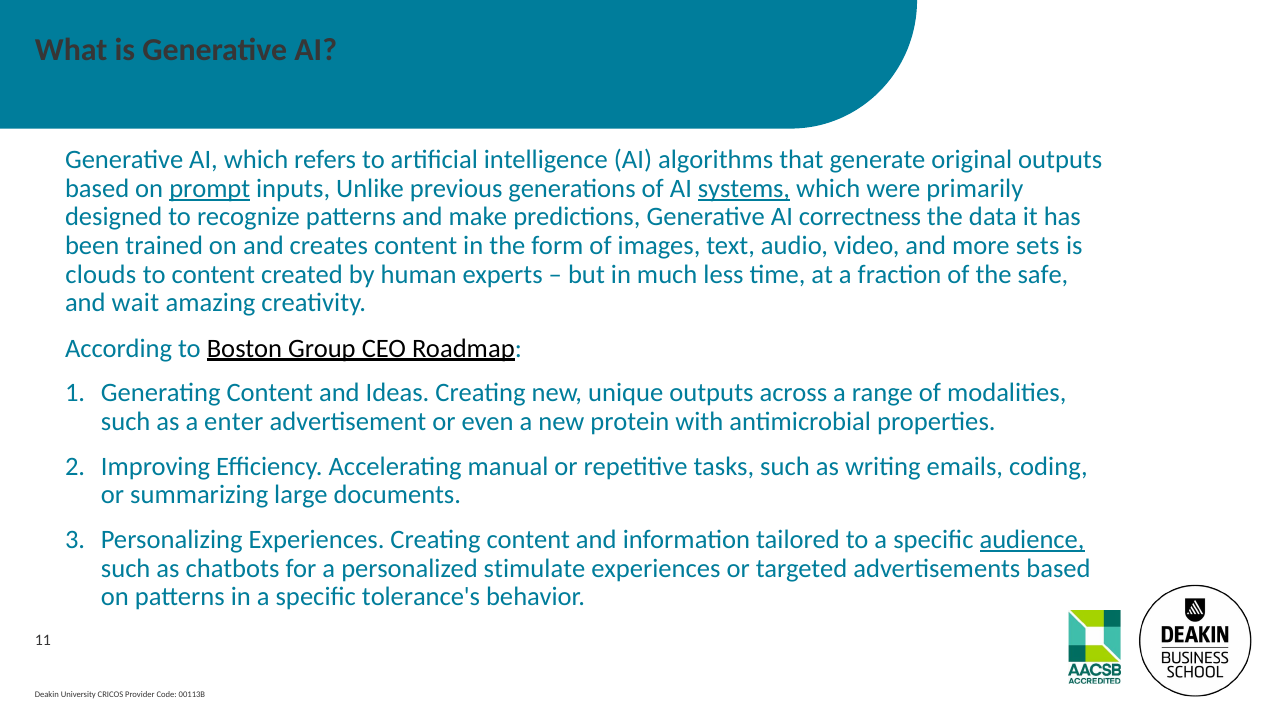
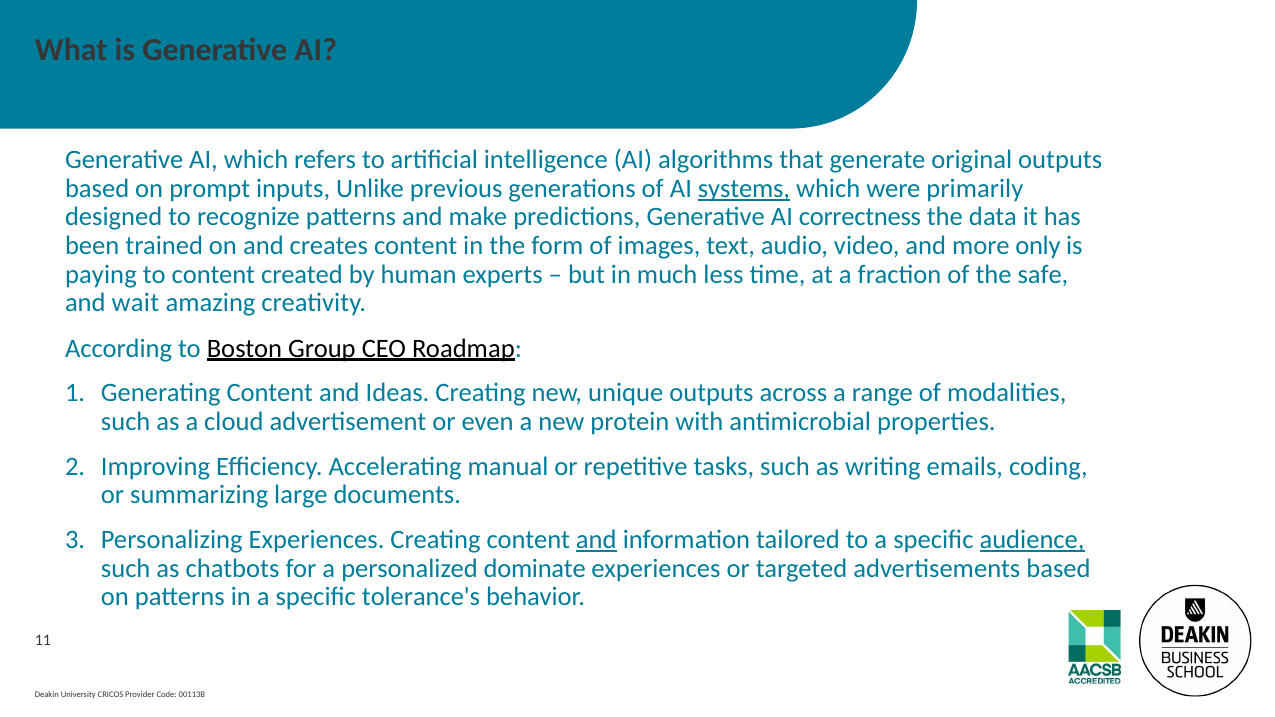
prompt underline: present -> none
sets: sets -> only
clouds: clouds -> paying
enter: enter -> cloud
and at (596, 540) underline: none -> present
stimulate: stimulate -> dominate
